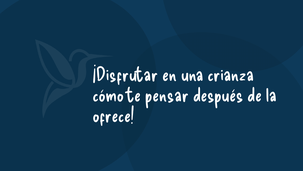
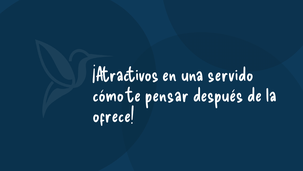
¡Disfrutar: ¡Disfrutar -> ¡Atractivos
crianza: crianza -> servido
